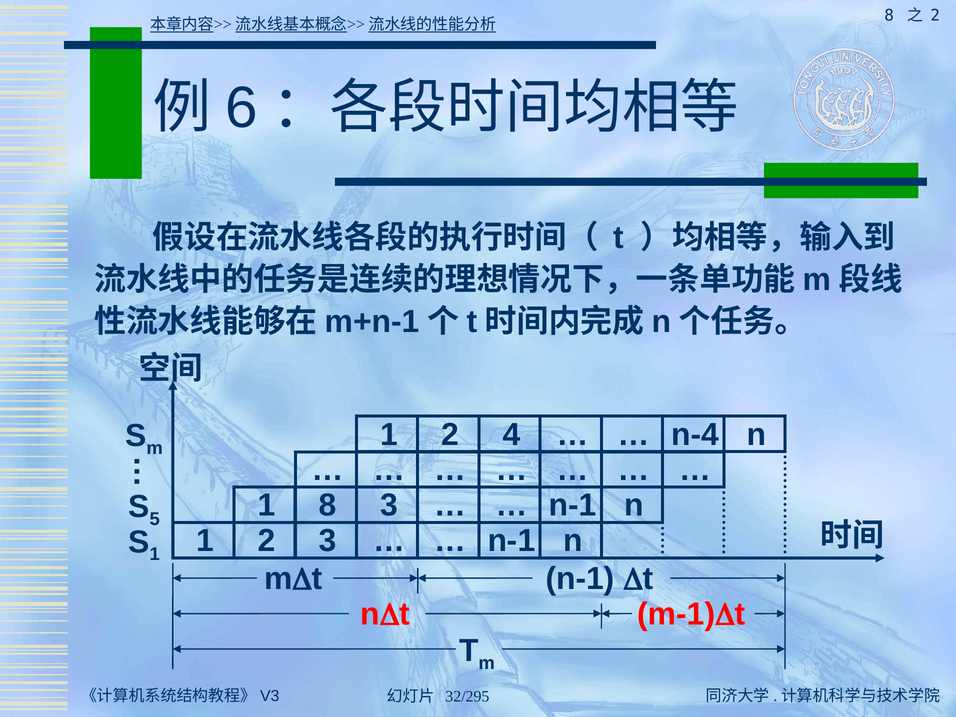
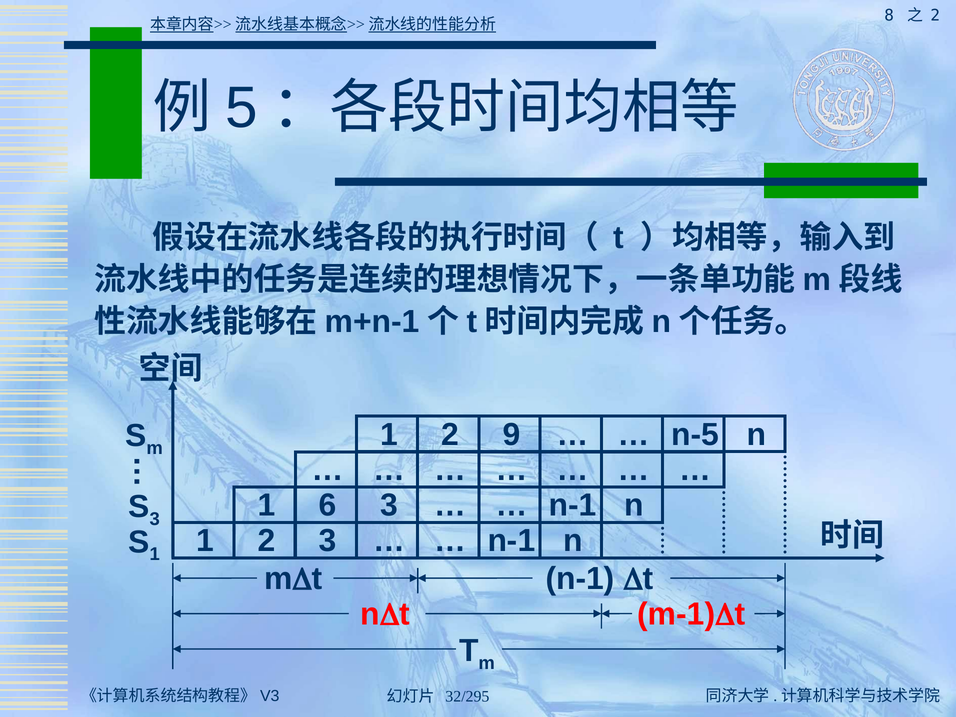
6: 6 -> 5
4: 4 -> 9
n-4: n-4 -> n-5
1 8: 8 -> 6
5 at (155, 519): 5 -> 3
